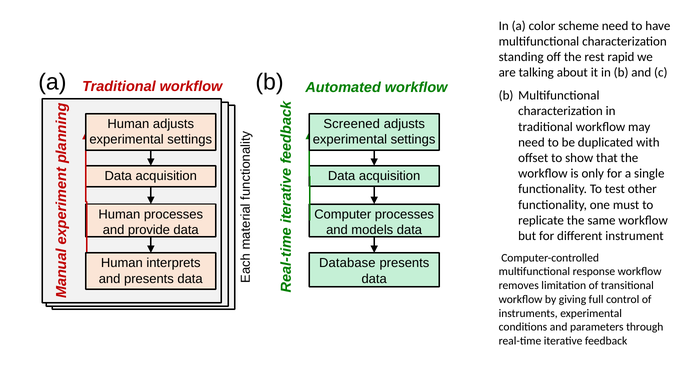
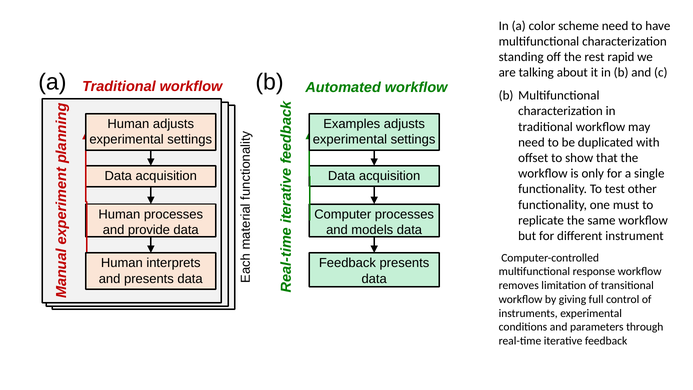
Screened: Screened -> Examples
Database at (347, 263): Database -> Feedback
